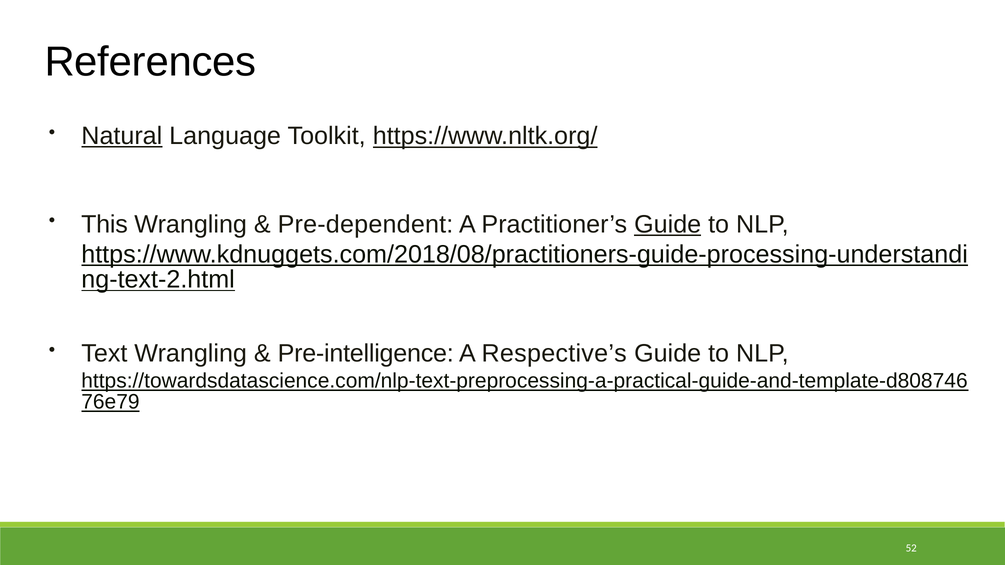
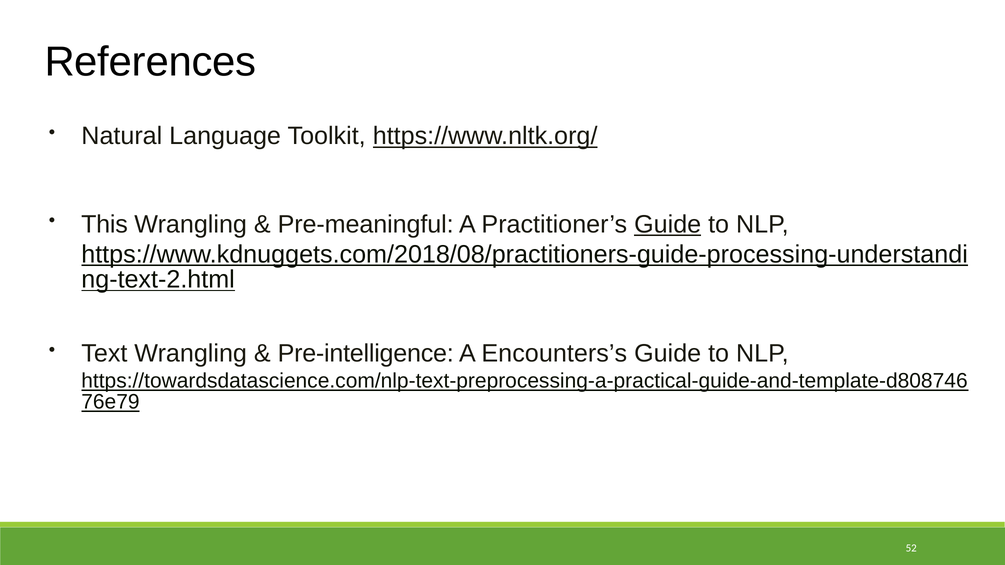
Natural underline: present -> none
Pre-dependent: Pre-dependent -> Pre-meaningful
Respective’s: Respective’s -> Encounters’s
